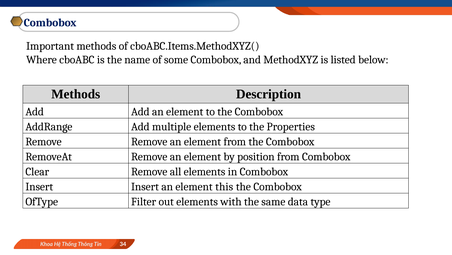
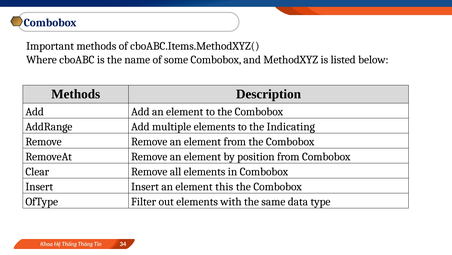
Properties: Properties -> Indicating
